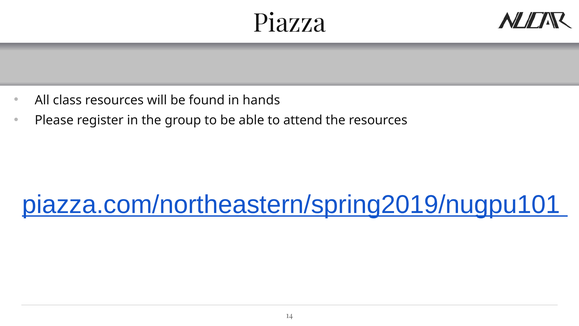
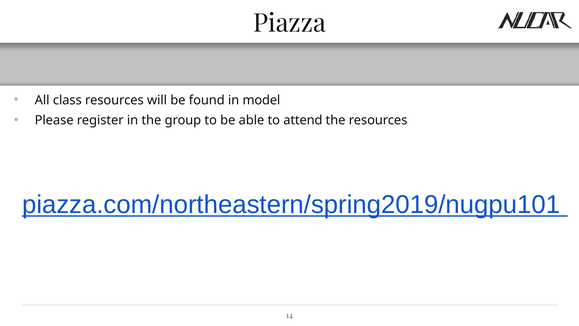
hands: hands -> model
